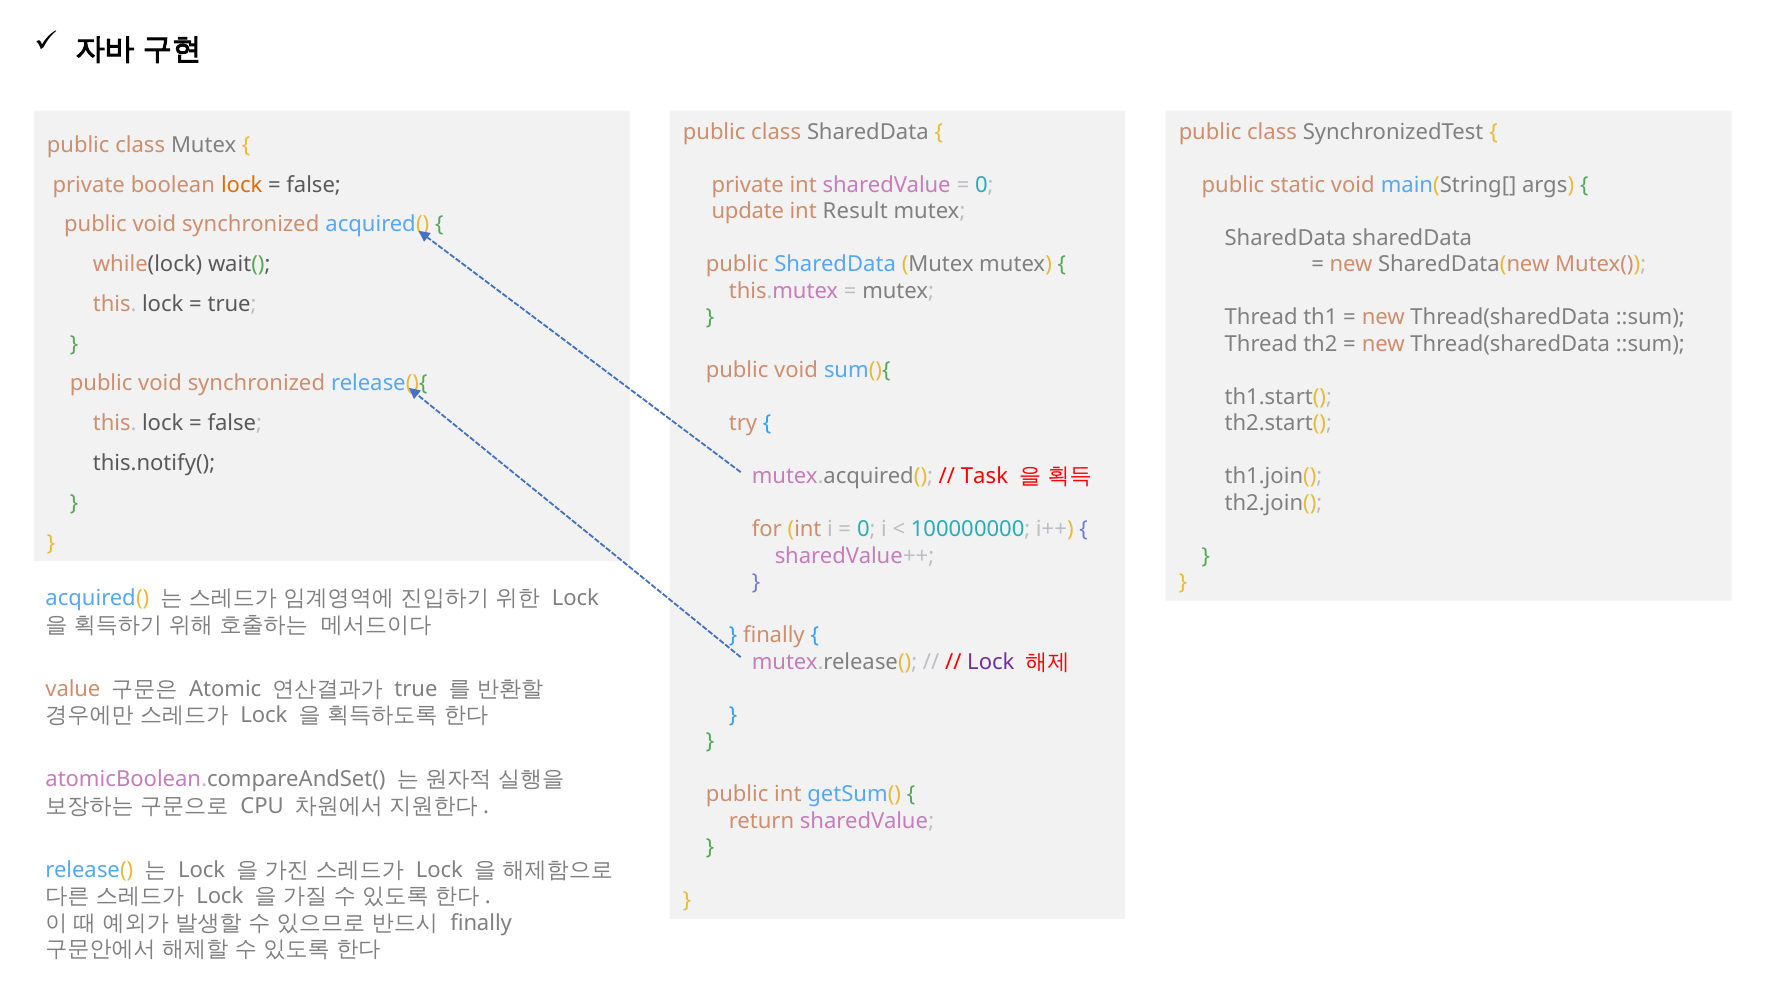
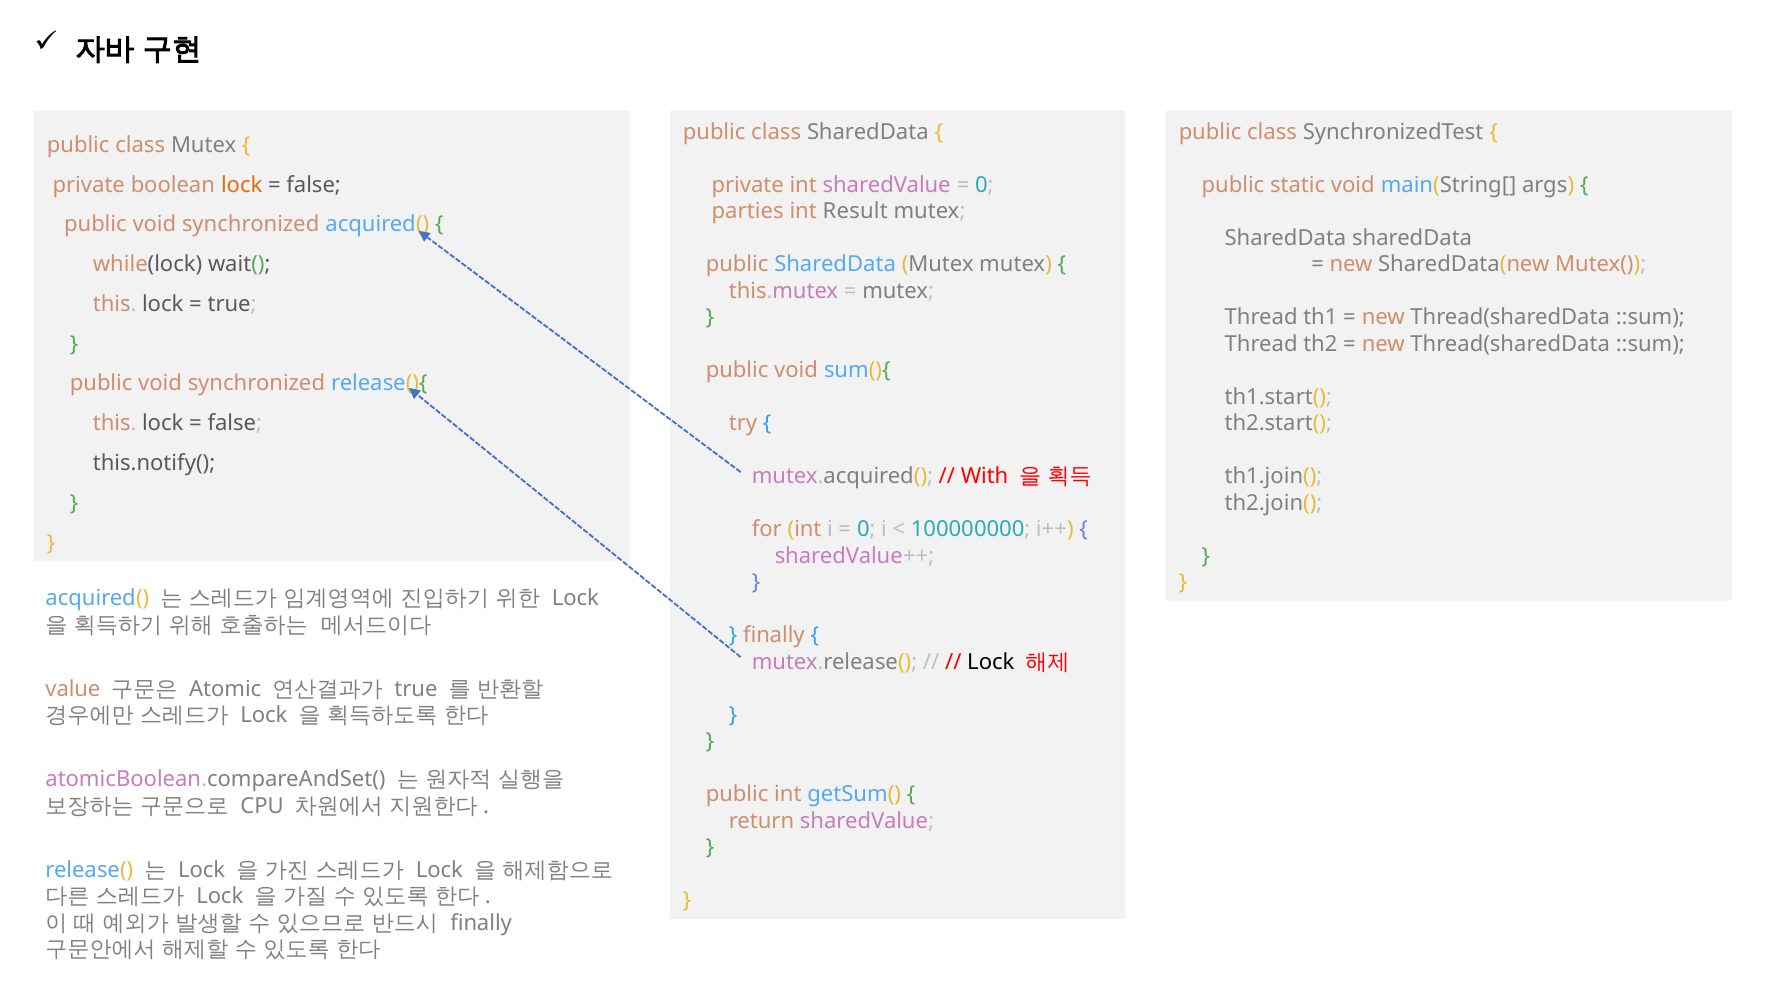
update: update -> parties
Task: Task -> With
Lock at (991, 662) colour: purple -> black
